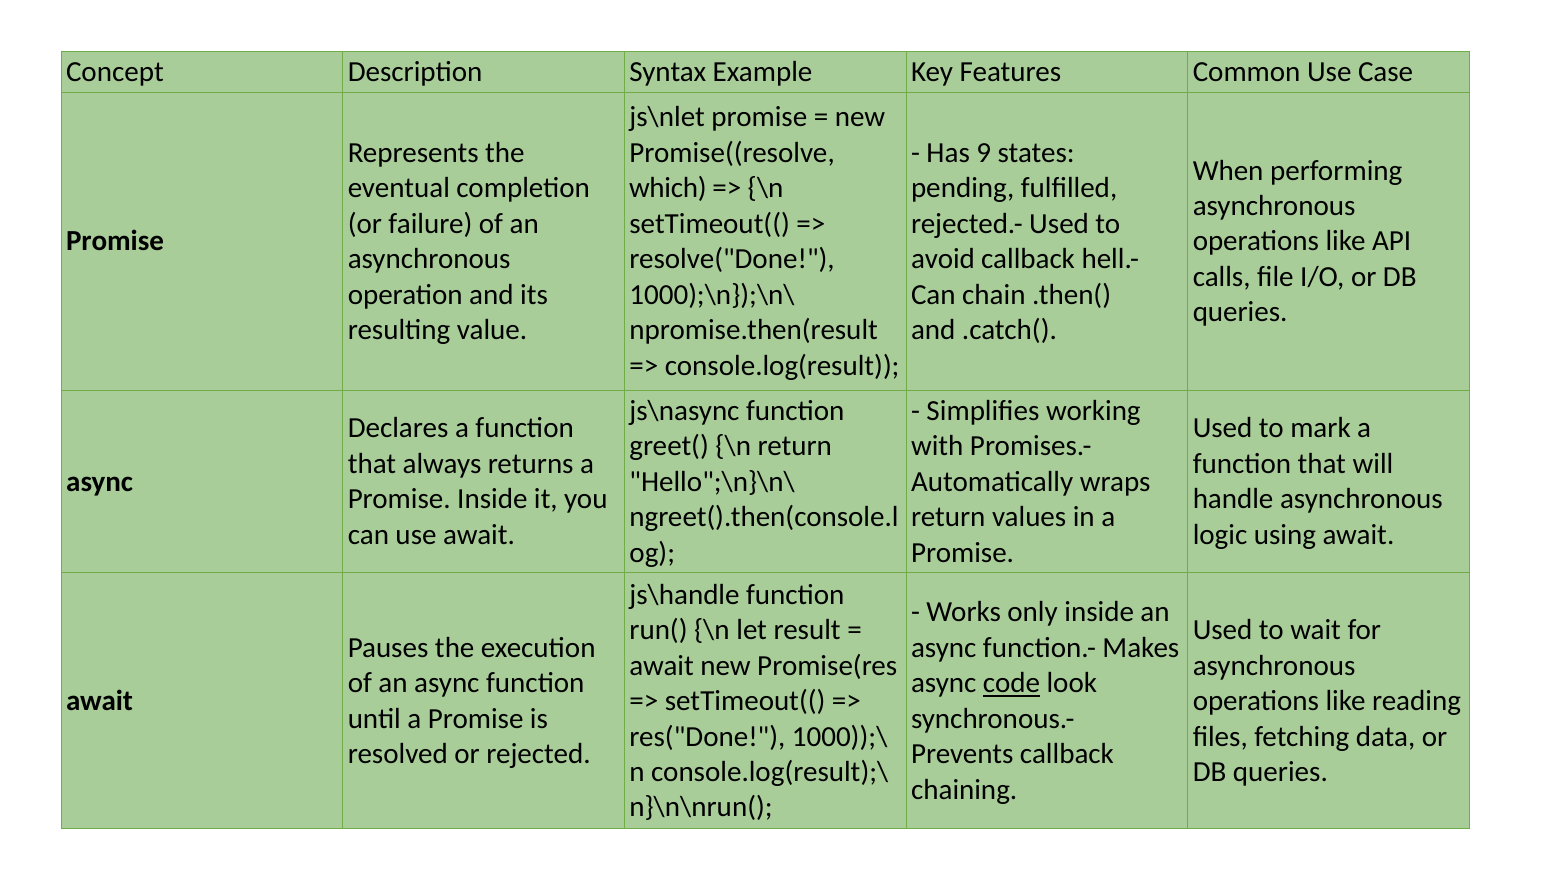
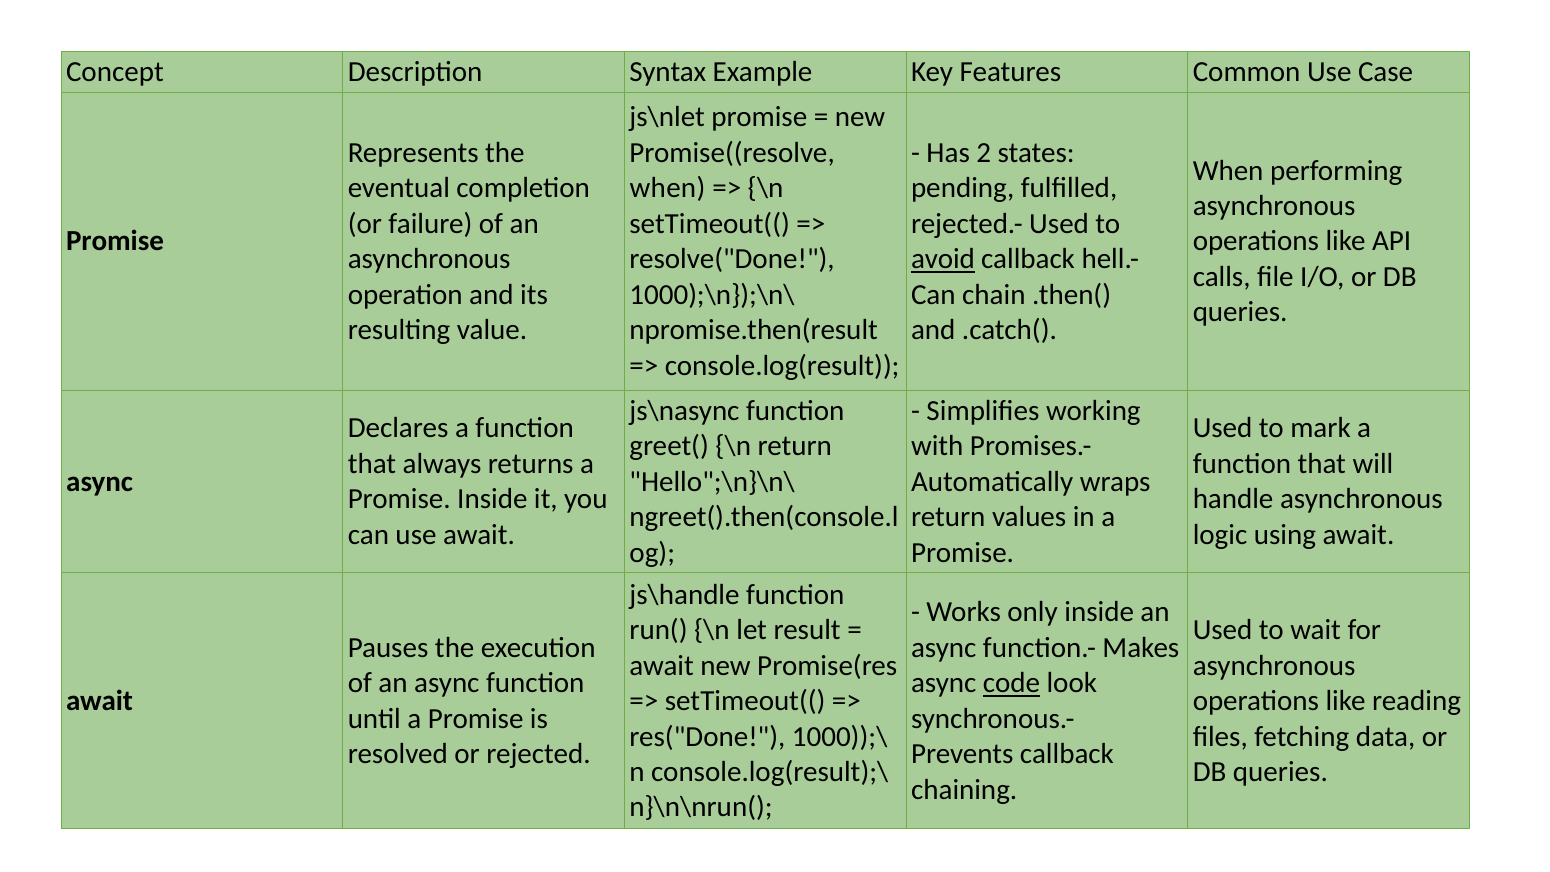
9: 9 -> 2
which at (668, 188): which -> when
avoid underline: none -> present
